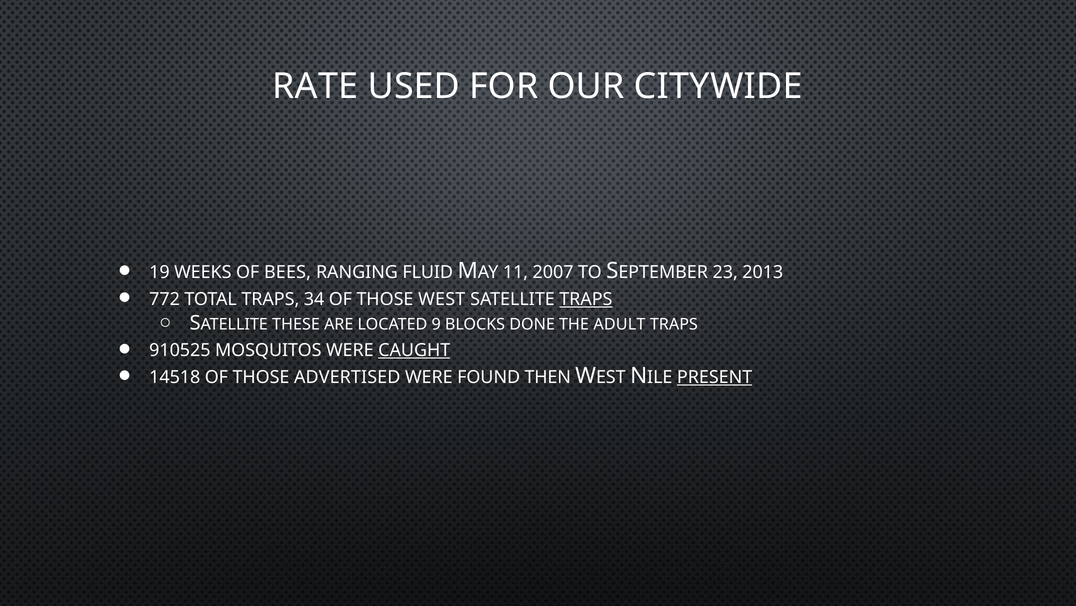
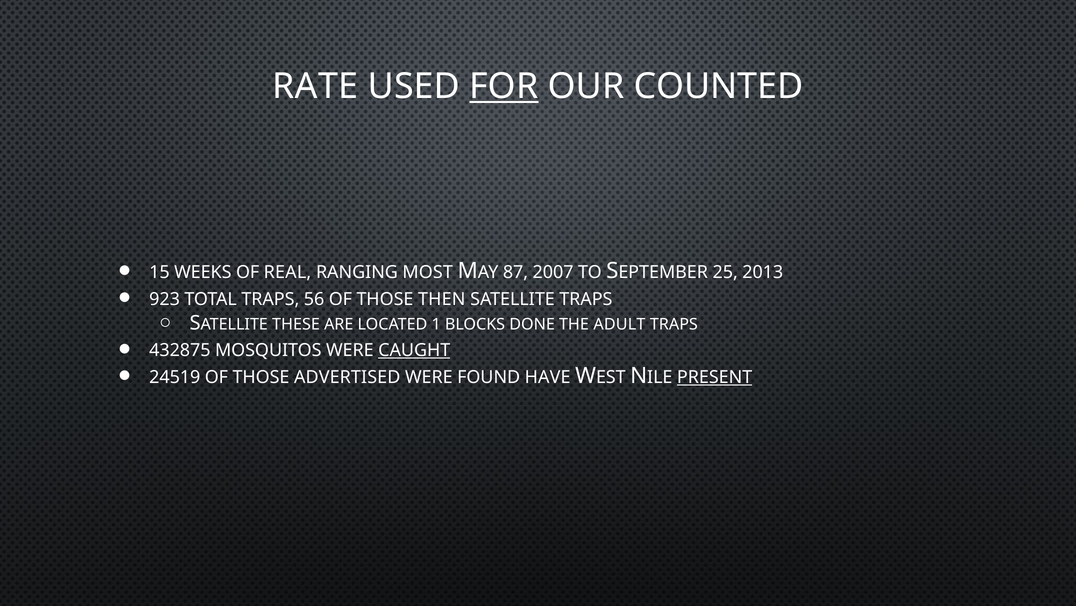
FOR underline: none -> present
CITYWIDE: CITYWIDE -> COUNTED
19: 19 -> 15
BEES: BEES -> REAL
FLUID: FLUID -> MOST
11: 11 -> 87
23: 23 -> 25
772: 772 -> 923
34: 34 -> 56
WEST: WEST -> THEN
TRAPS at (586, 299) underline: present -> none
9: 9 -> 1
910525: 910525 -> 432875
14518: 14518 -> 24519
THEN: THEN -> HAVE
